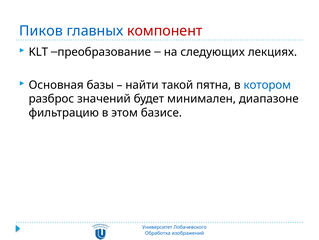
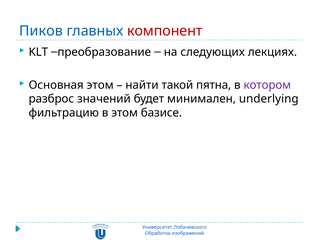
Основная базы: базы -> этом
котором colour: blue -> purple
диапазоне: диапазоне -> underlying
